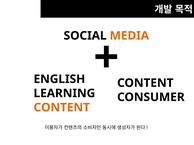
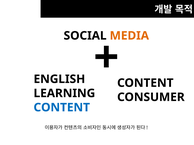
CONTENT at (62, 108) colour: orange -> blue
